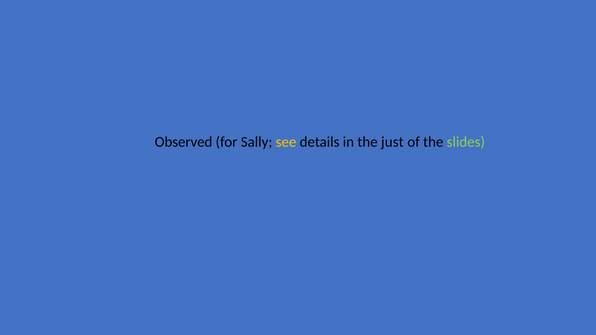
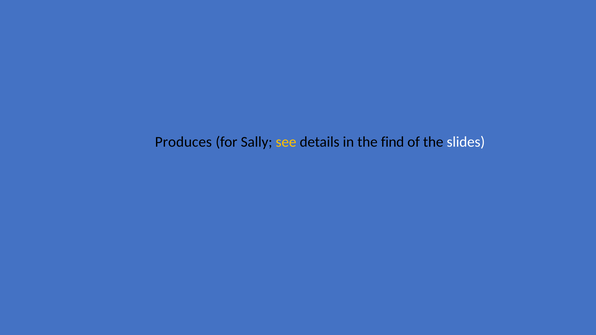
Observed: Observed -> Produces
just: just -> find
slides colour: light green -> white
